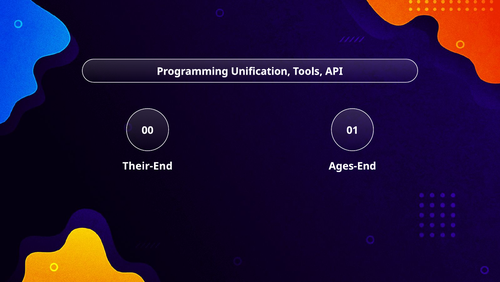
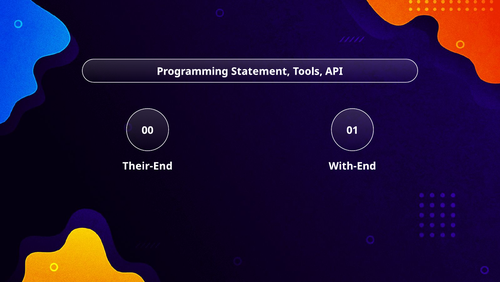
Unification: Unification -> Statement
Ages-End: Ages-End -> With-End
